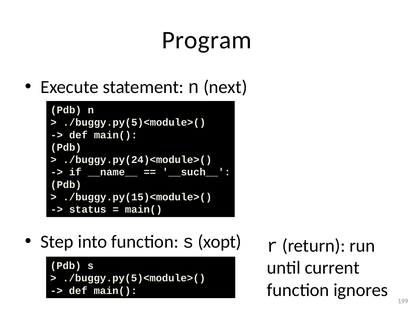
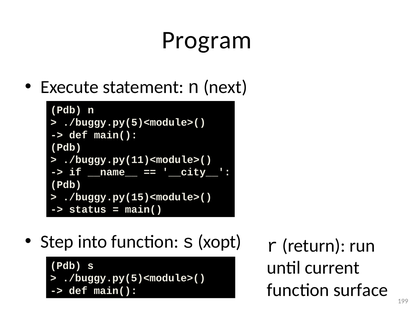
./buggy.py(24)<module>(: ./buggy.py(24)<module>( -> ./buggy.py(11)<module>(
__such__: __such__ -> __city__
ignores: ignores -> surface
